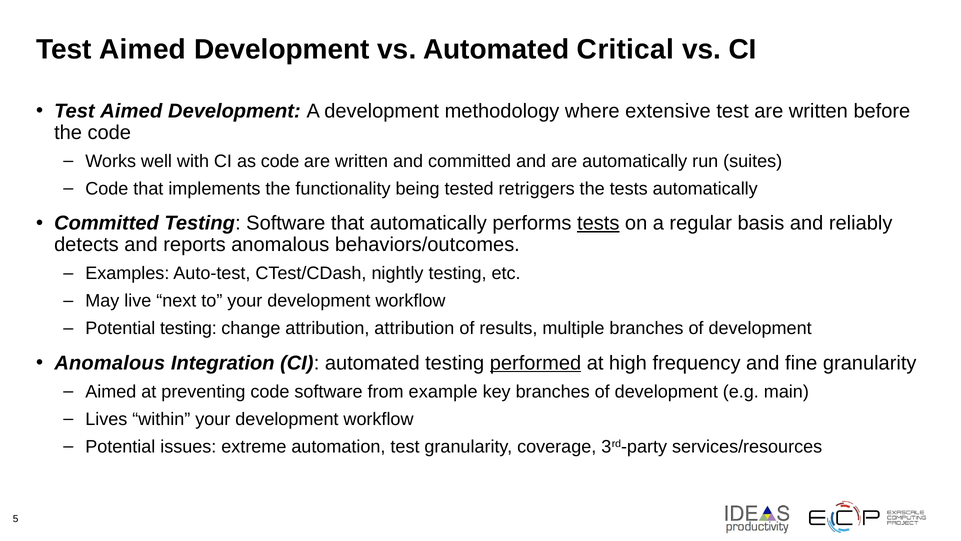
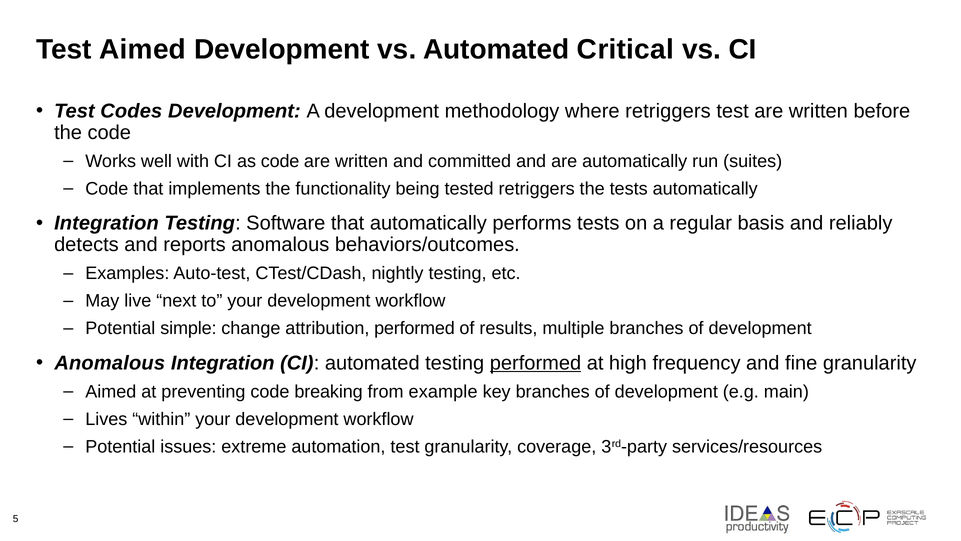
Aimed at (131, 111): Aimed -> Codes
where extensive: extensive -> retriggers
Committed at (107, 223): Committed -> Integration
tests at (598, 223) underline: present -> none
Potential testing: testing -> simple
attribution attribution: attribution -> performed
code software: software -> breaking
